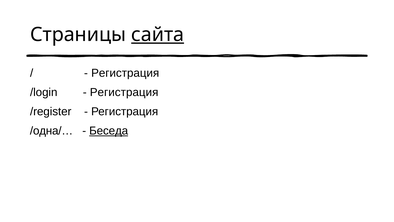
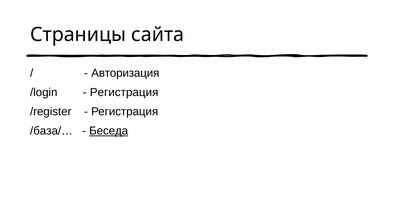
сайта underline: present -> none
Регистрация at (125, 73): Регистрация -> Авторизация
/одна/…: /одна/… -> /база/…
